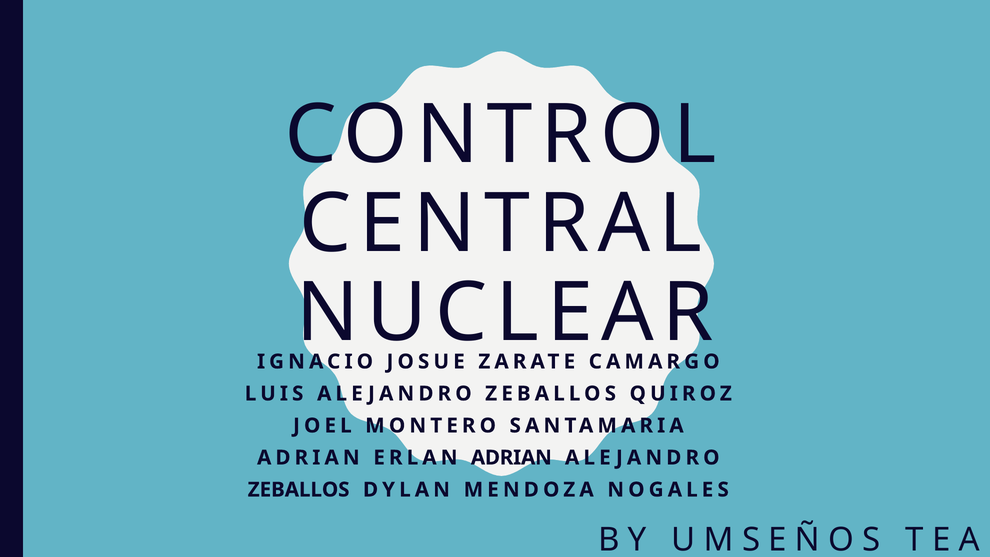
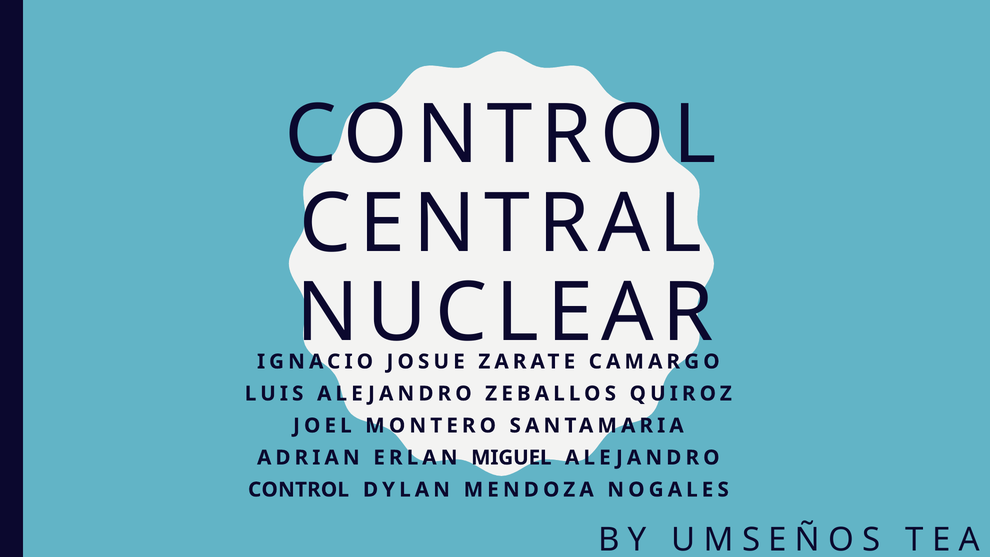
ERLAN ADRIAN: ADRIAN -> MIGUEL
ZEBALLOS at (299, 490): ZEBALLOS -> CONTROL
